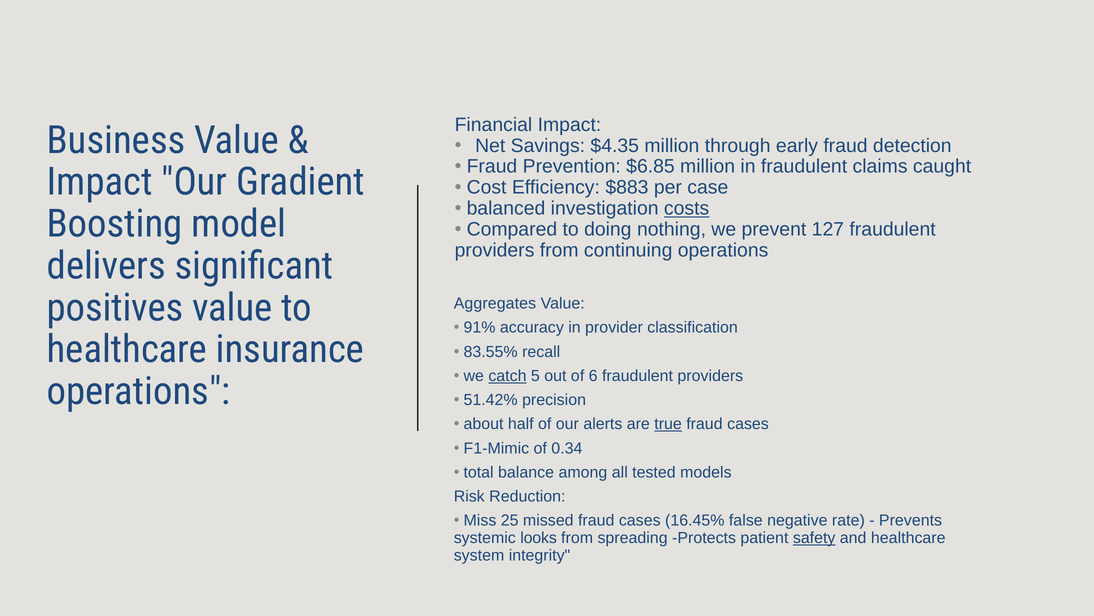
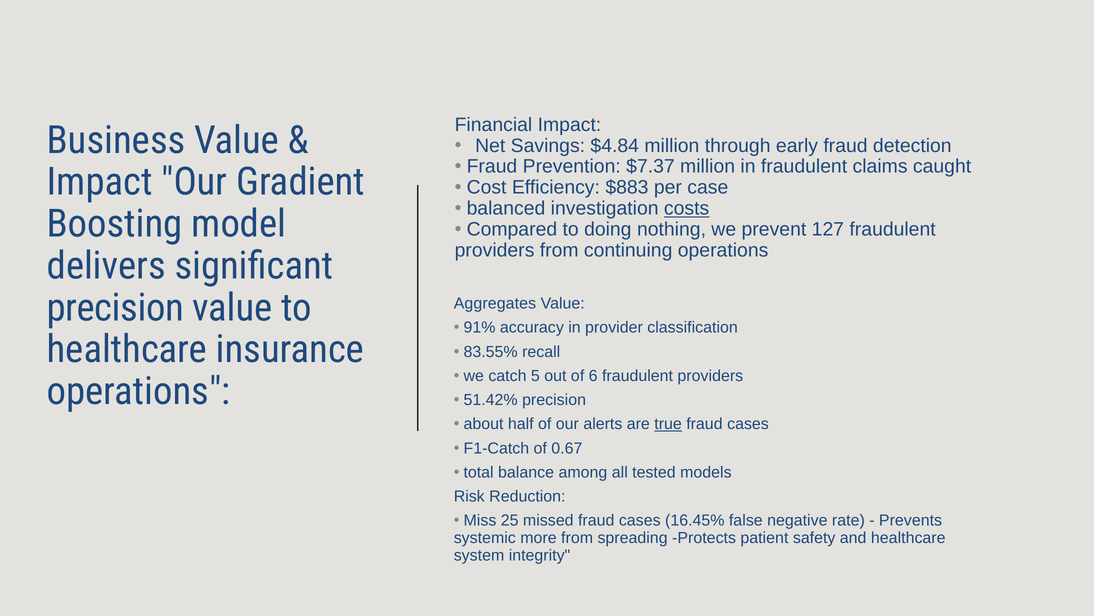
$4.35: $4.35 -> $4.84
$6.85: $6.85 -> $7.37
positives at (115, 307): positives -> precision
catch underline: present -> none
F1-Mimic: F1-Mimic -> F1-Catch
0.34: 0.34 -> 0.67
looks: looks -> more
safety underline: present -> none
